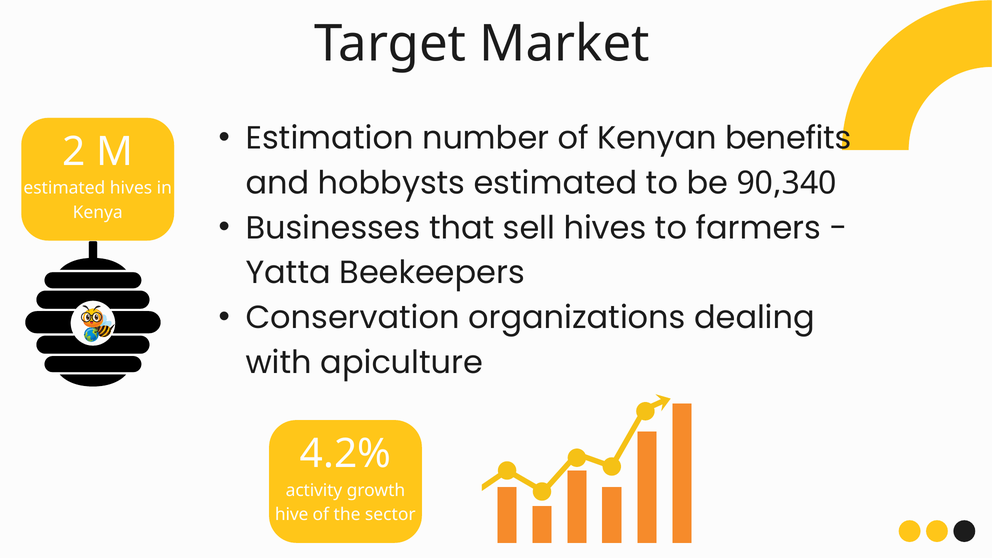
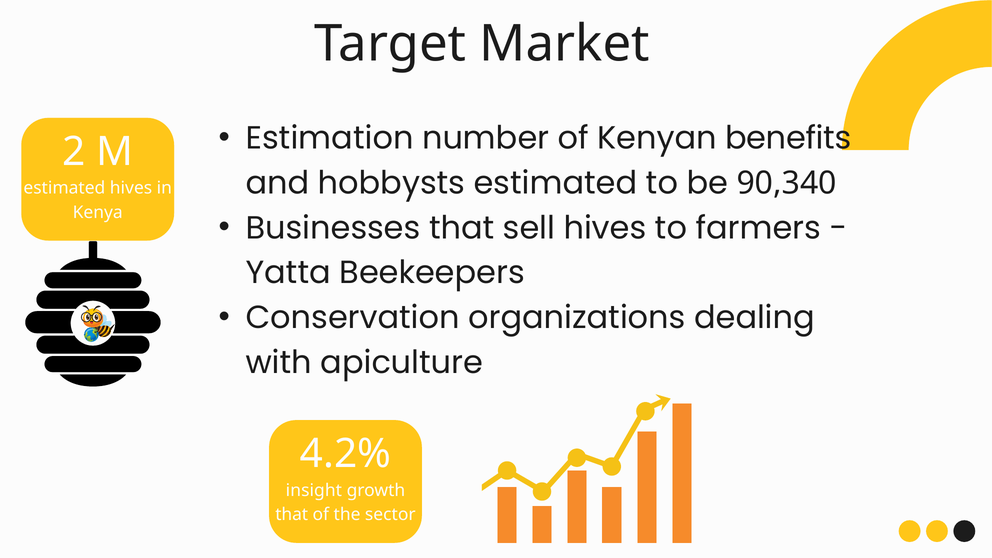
activity: activity -> insight
hive at (292, 515): hive -> that
